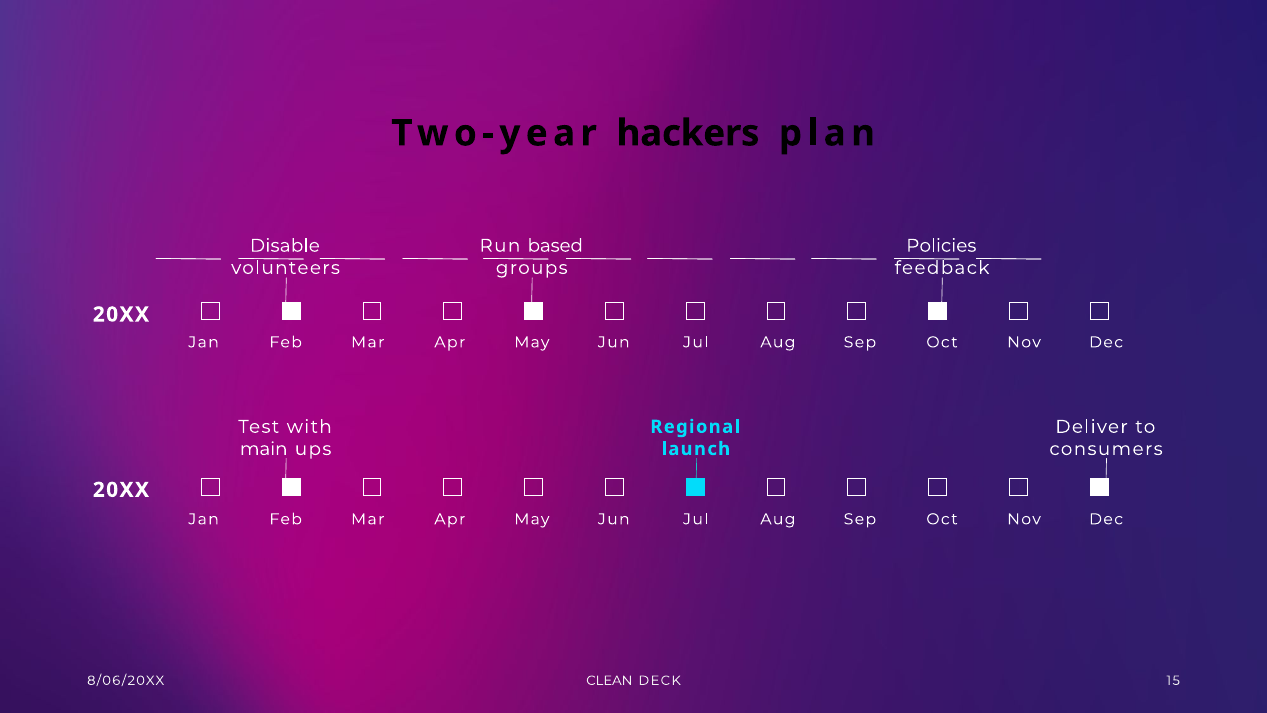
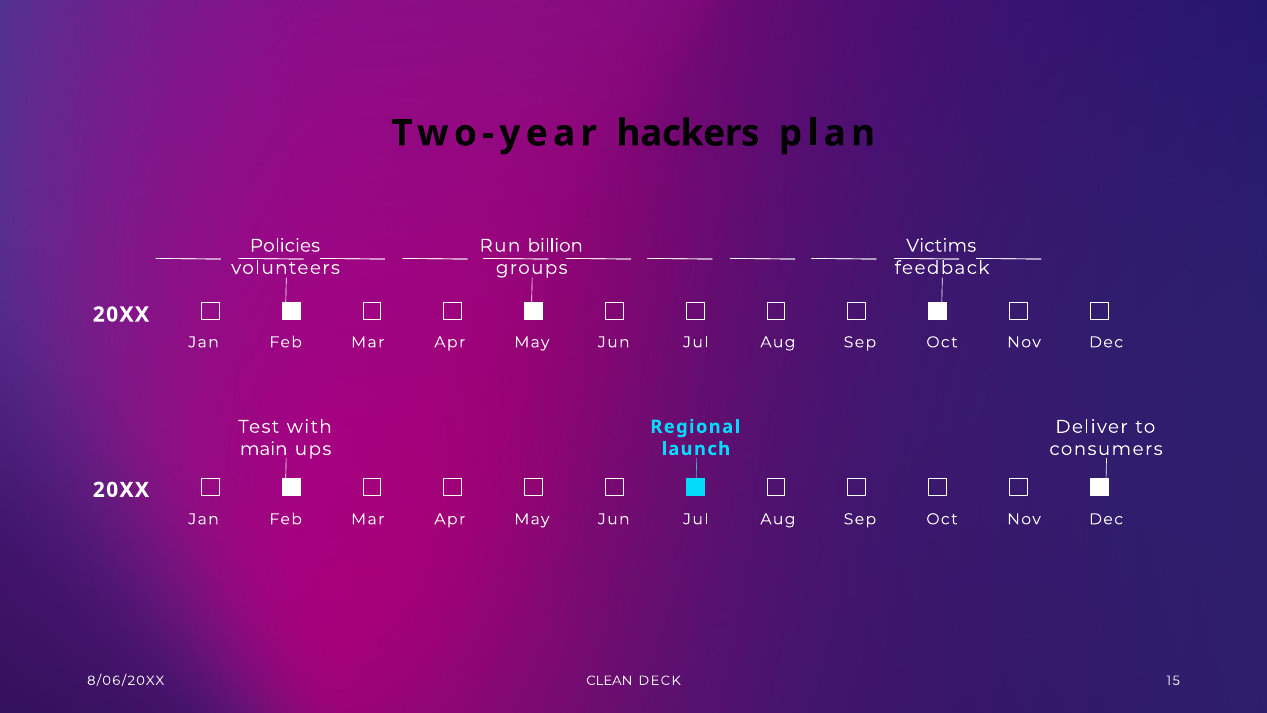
Disable: Disable -> Policies
based: based -> billion
Policies: Policies -> Victims
